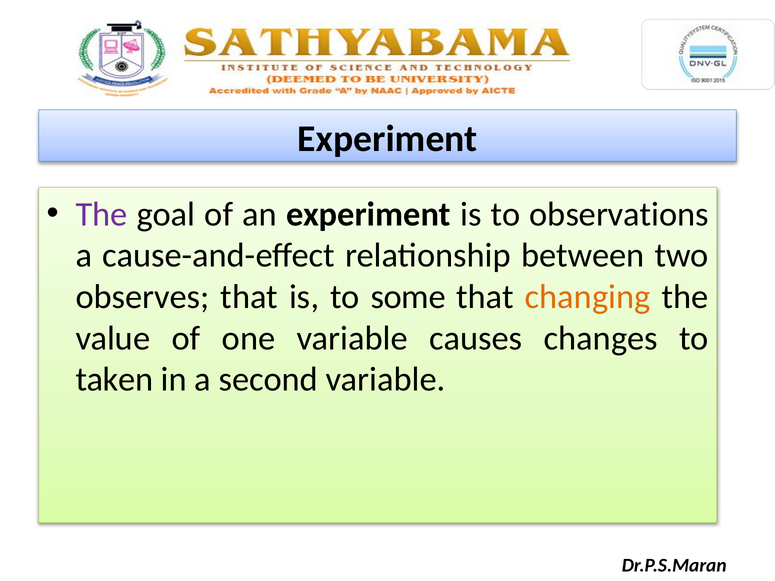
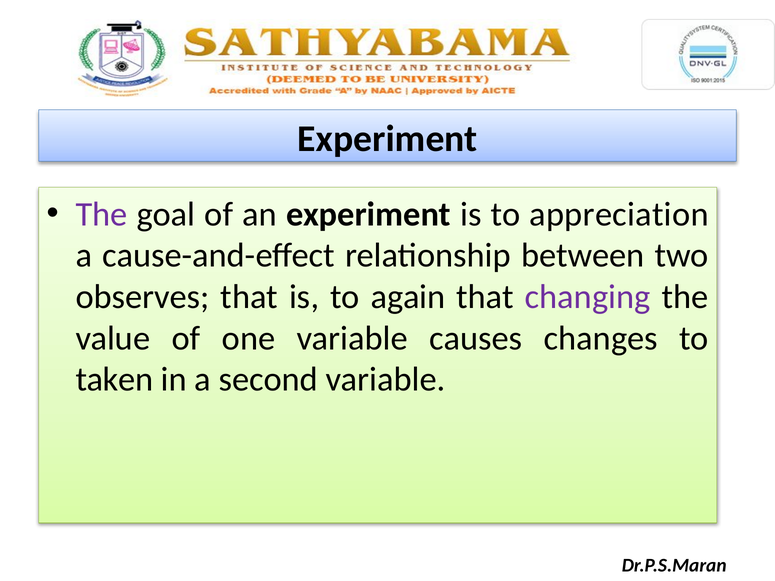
observations: observations -> appreciation
some: some -> again
changing colour: orange -> purple
